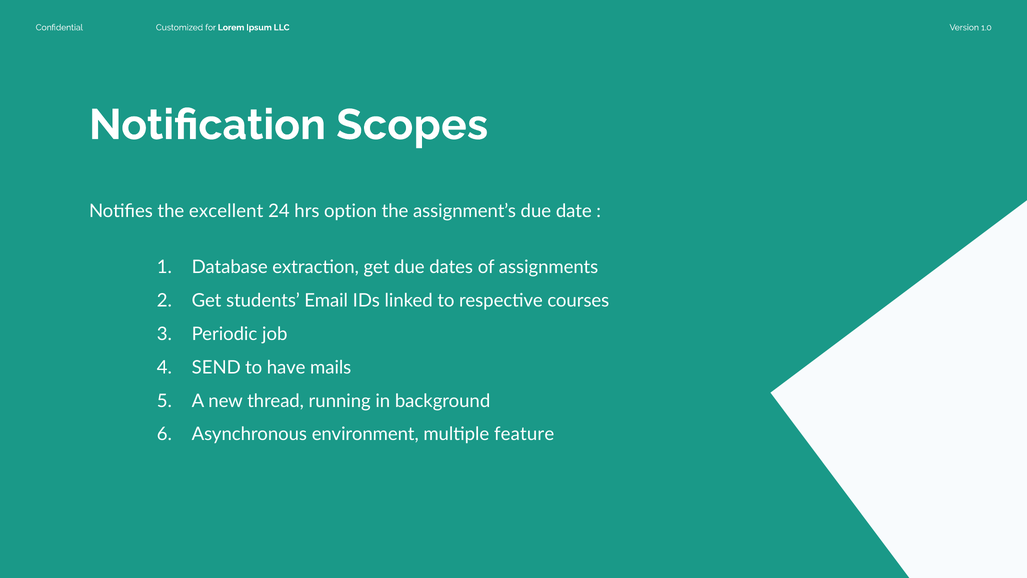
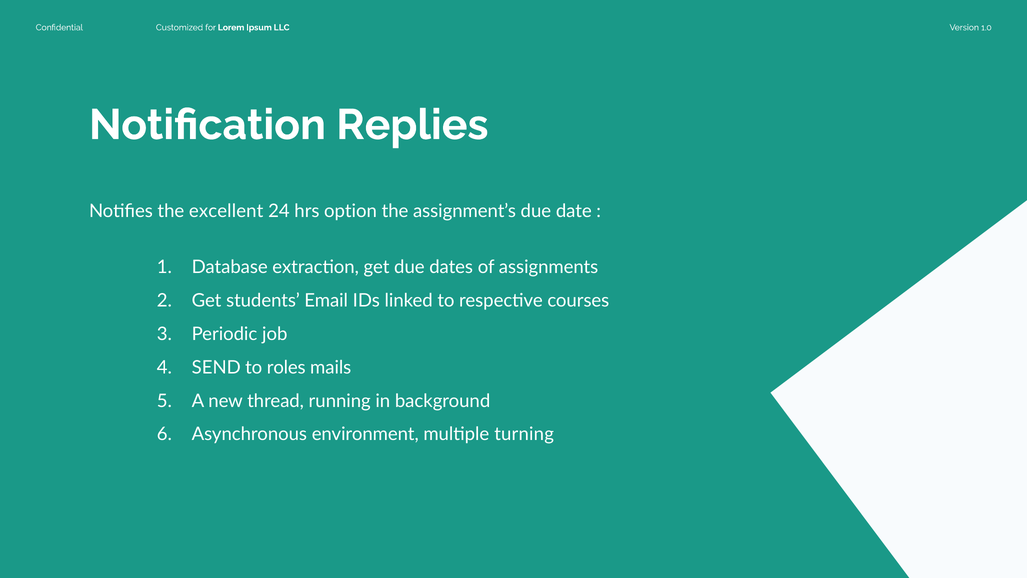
Scopes: Scopes -> Replies
have: have -> roles
feature: feature -> turning
